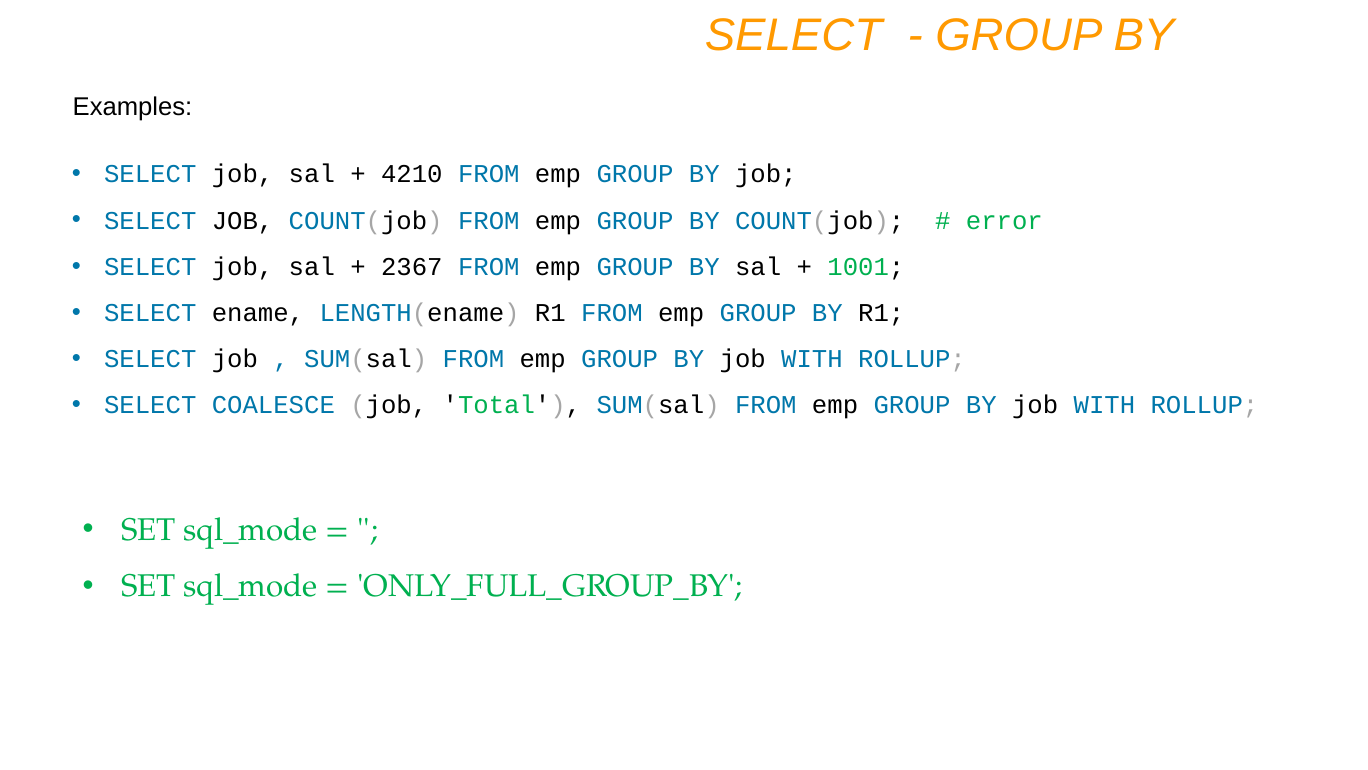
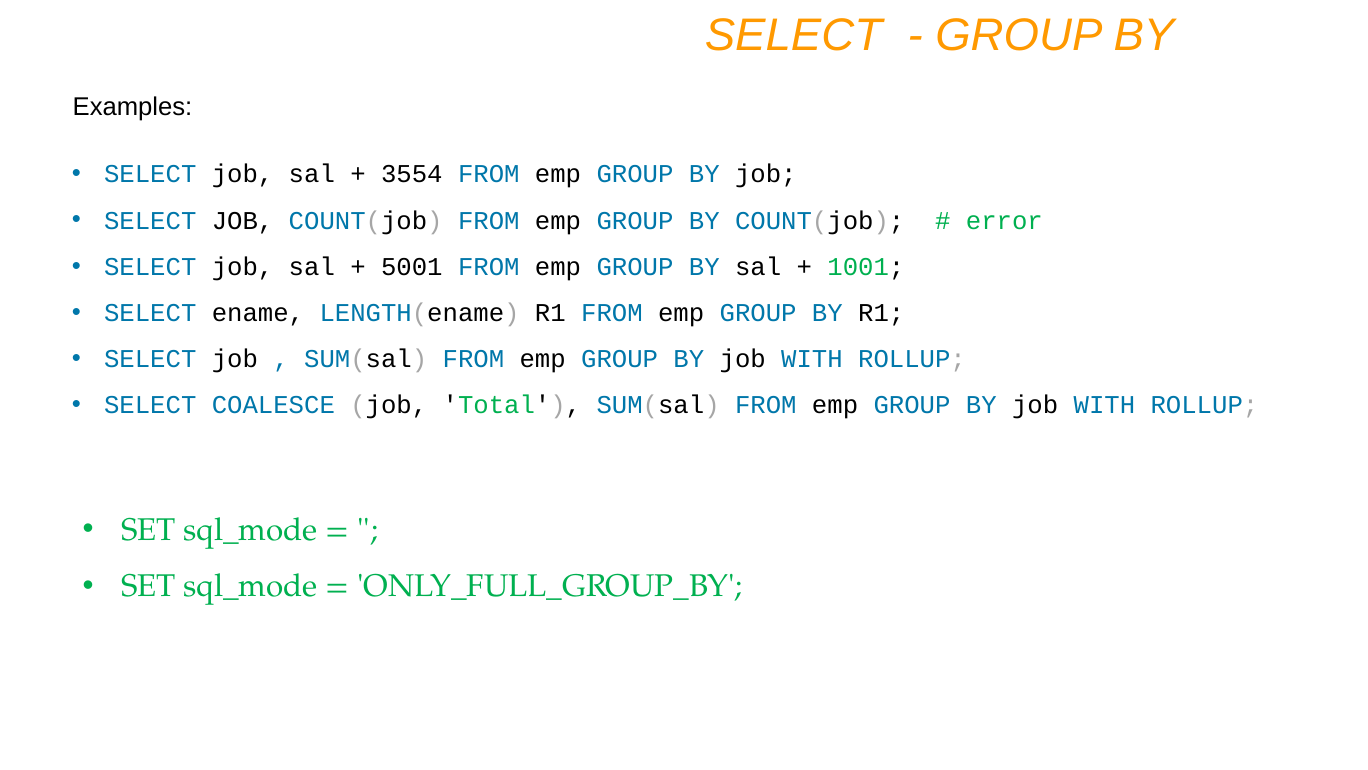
4210: 4210 -> 3554
2367: 2367 -> 5001
